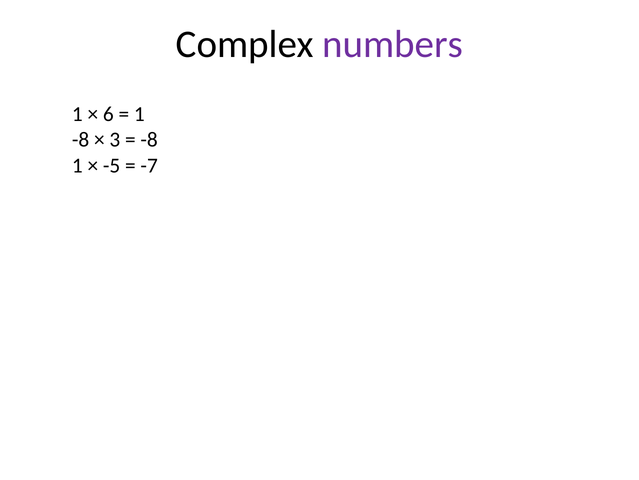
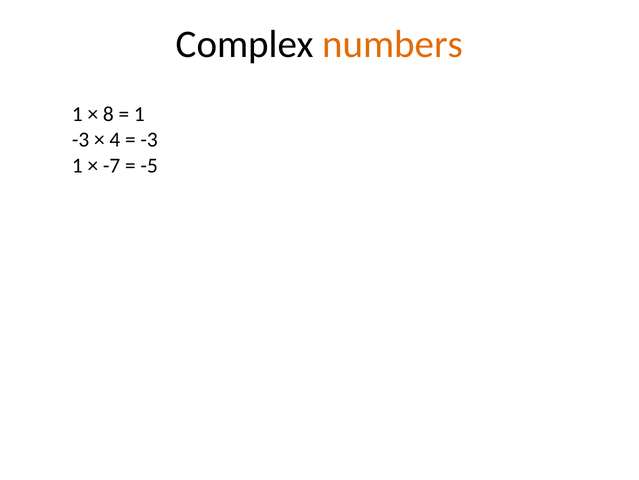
numbers colour: purple -> orange
6: 6 -> 8
-8 at (81, 140): -8 -> -3
3: 3 -> 4
-8 at (149, 140): -8 -> -3
-5: -5 -> -7
-7: -7 -> -5
